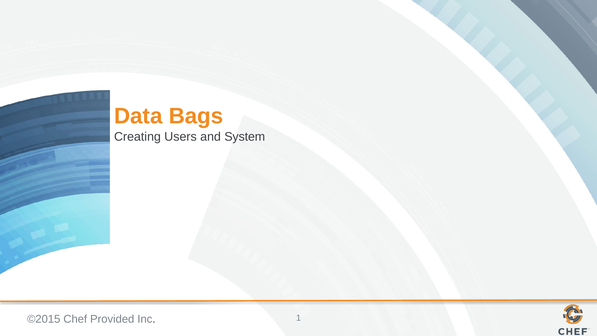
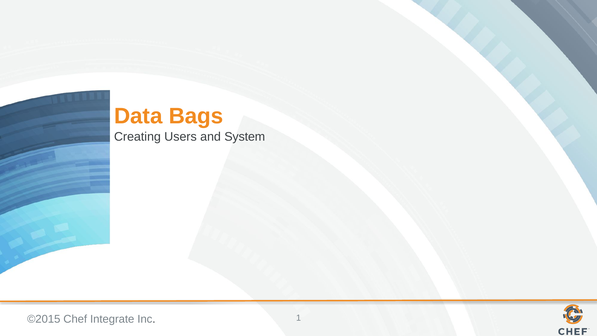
Provided: Provided -> Integrate
